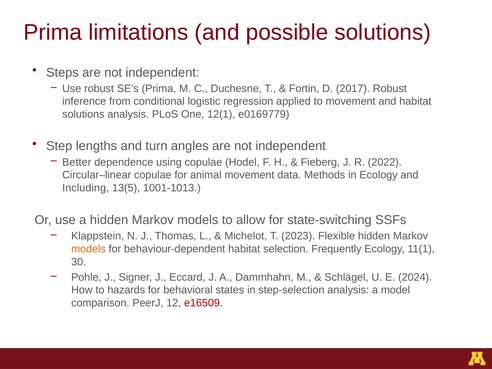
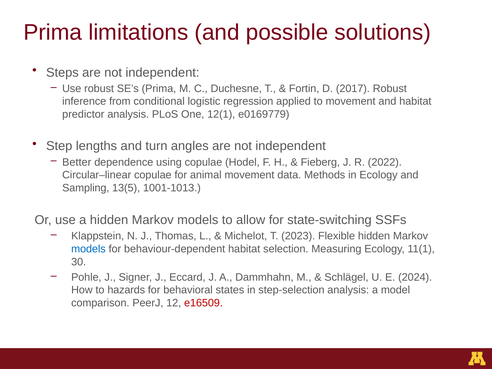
solutions at (83, 114): solutions -> predictor
Including: Including -> Sampling
models at (88, 249) colour: orange -> blue
Frequently: Frequently -> Measuring
